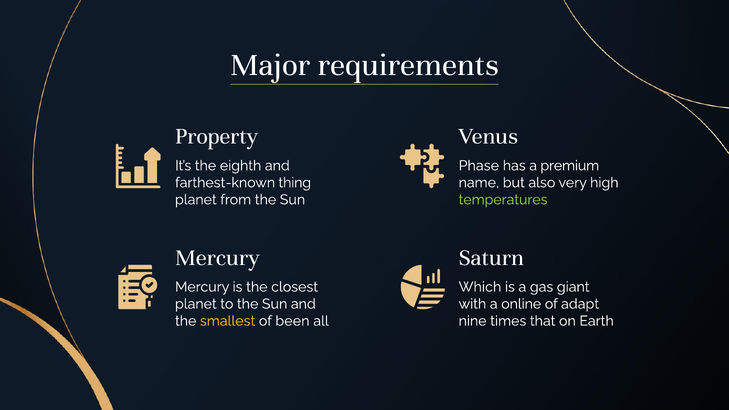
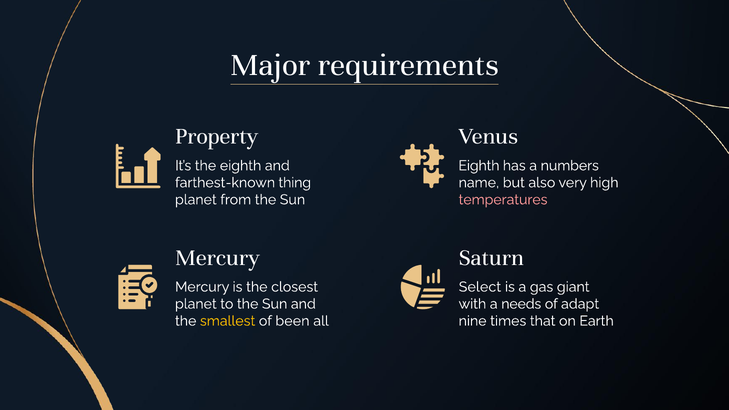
Phase at (479, 166): Phase -> Eighth
premium: premium -> numbers
temperatures colour: light green -> pink
Which: Which -> Select
online: online -> needs
